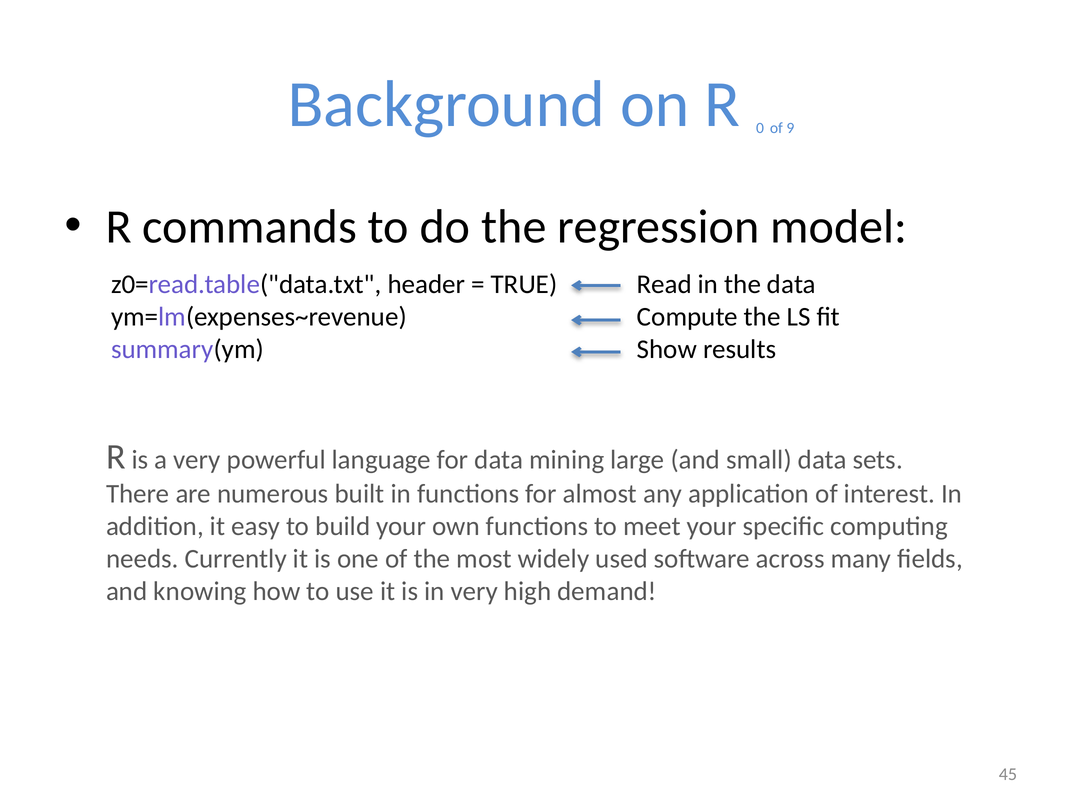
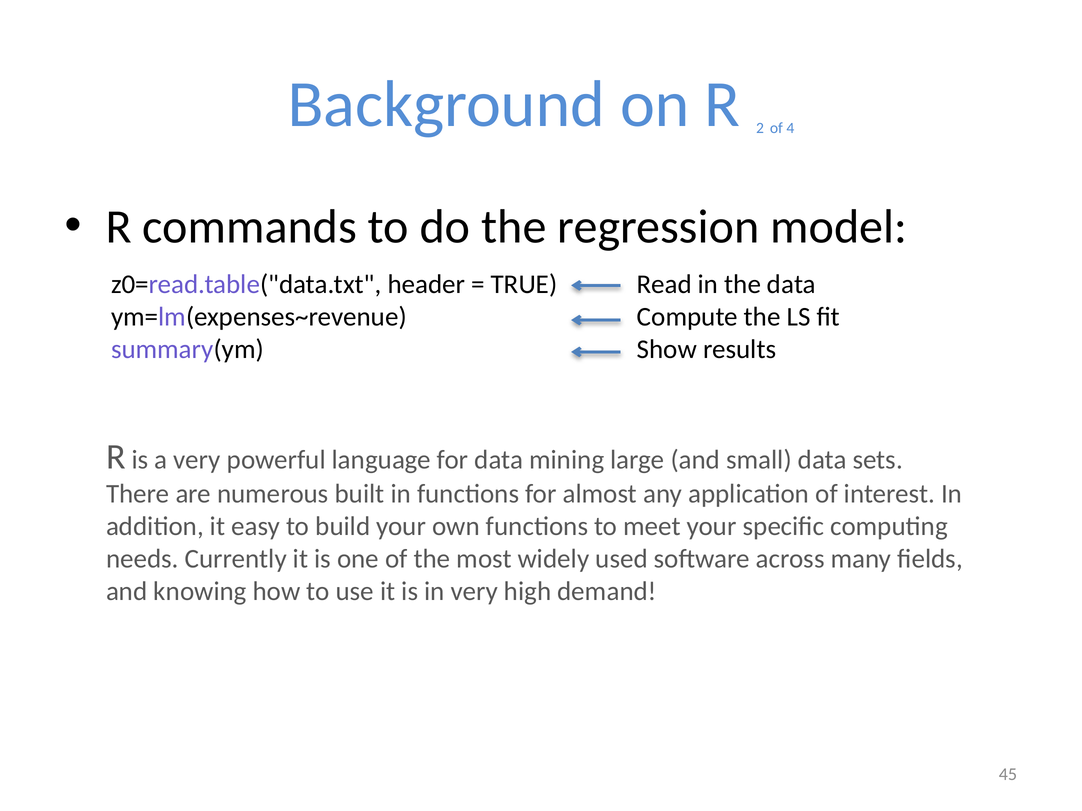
0: 0 -> 2
9: 9 -> 4
